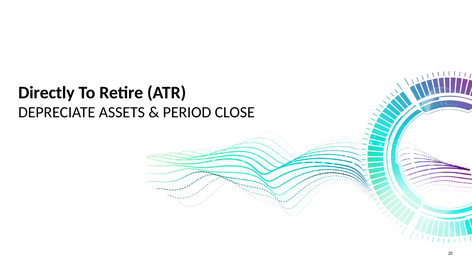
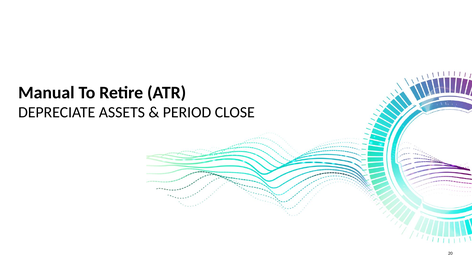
Directly: Directly -> Manual
